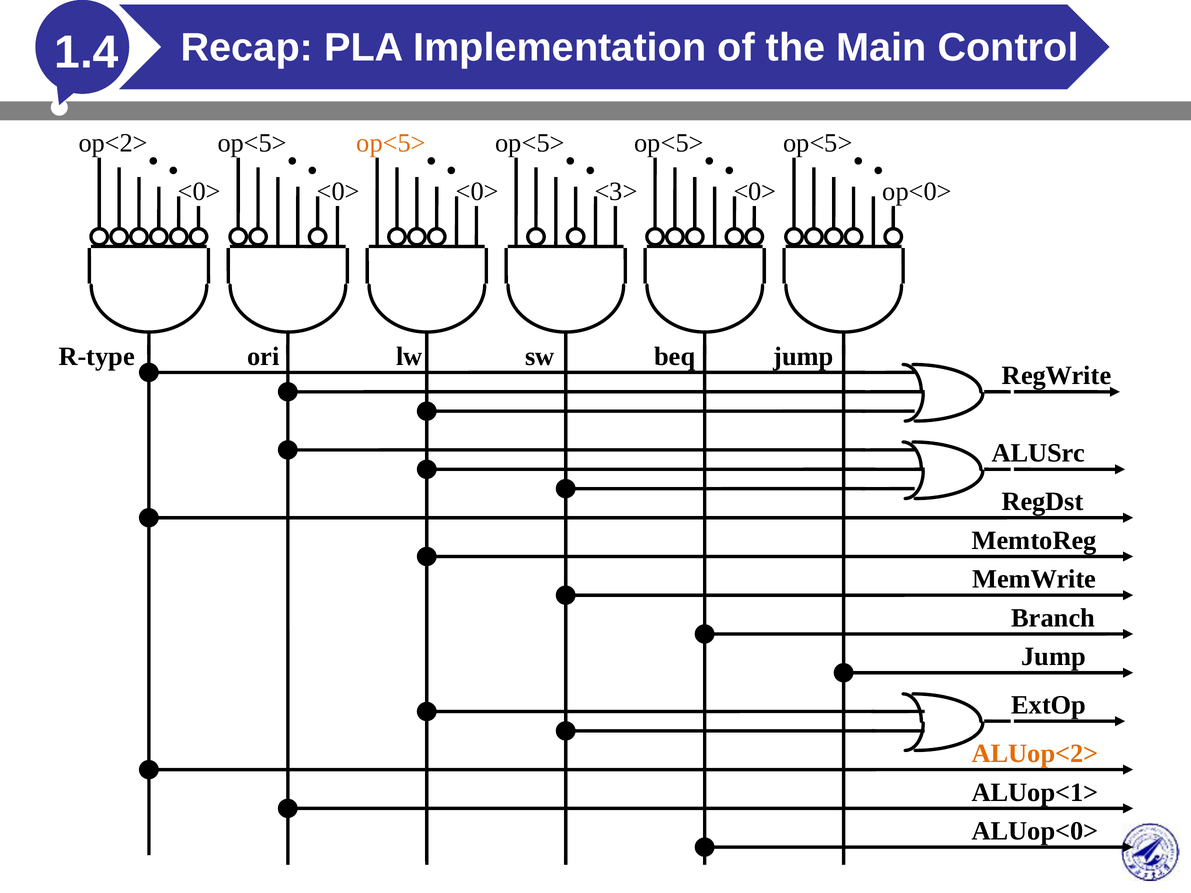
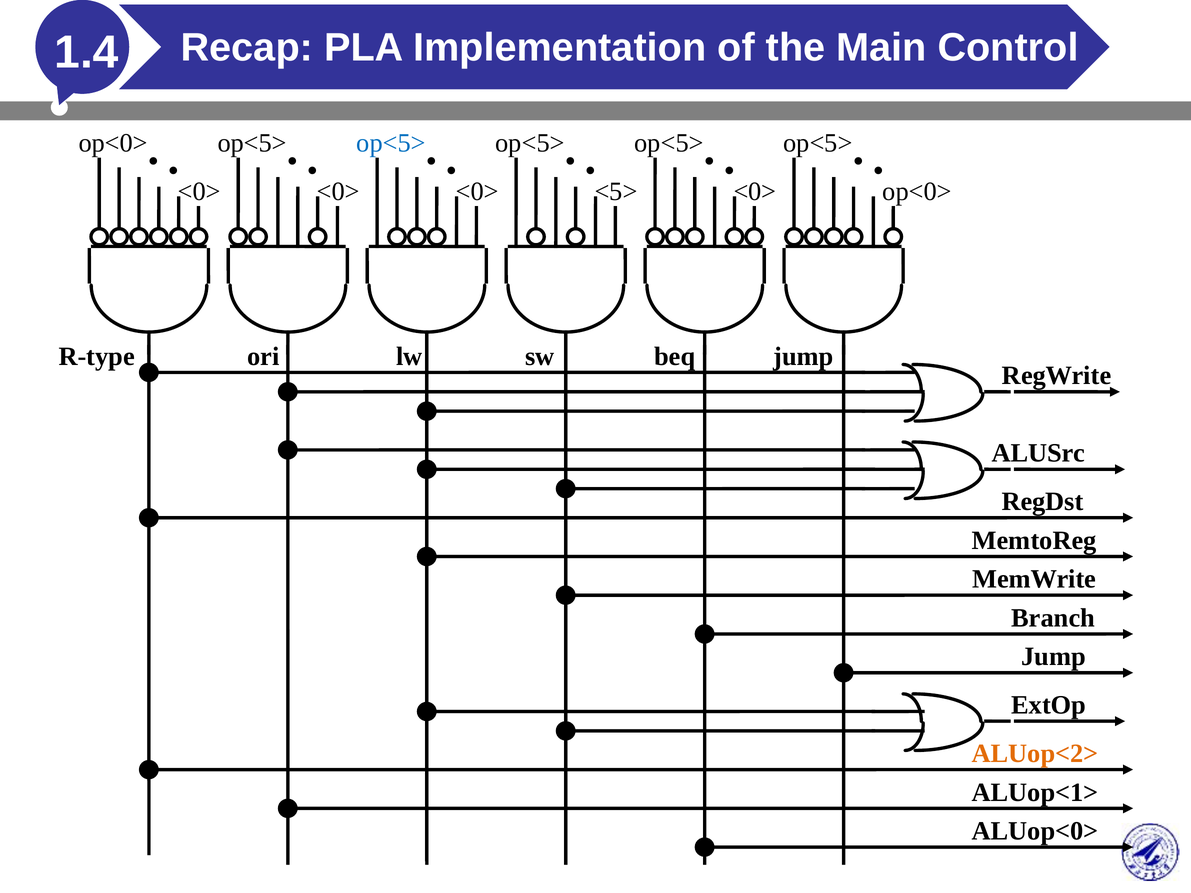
op<2> at (113, 143): op<2> -> op<0>
op<5> at (391, 143) colour: orange -> blue
<3>: <3> -> <5>
